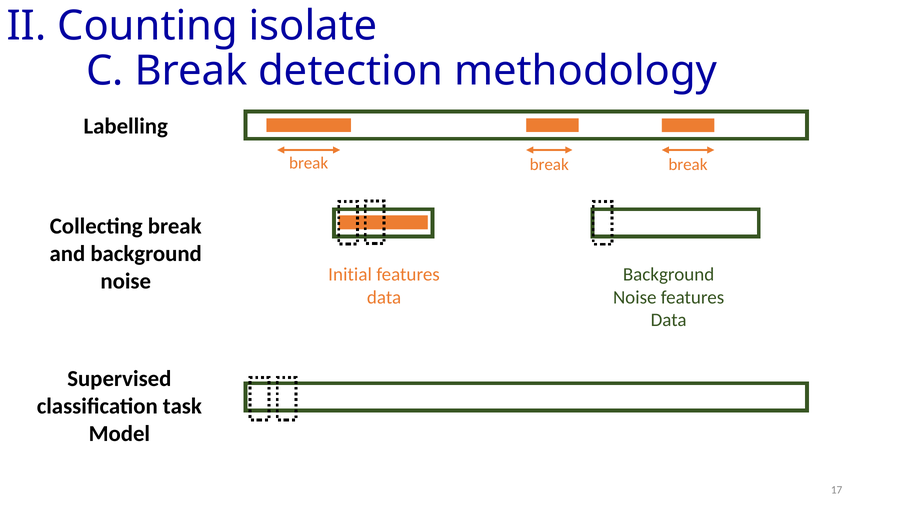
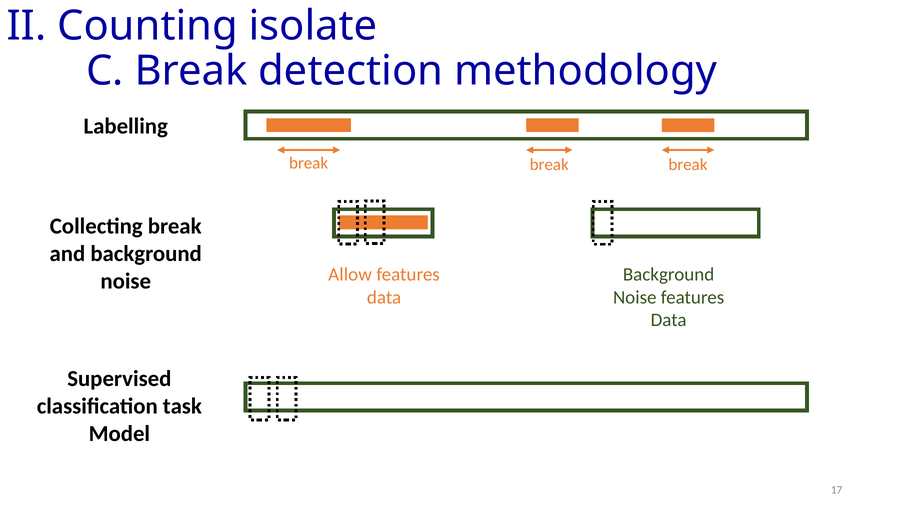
Initial: Initial -> Allow
